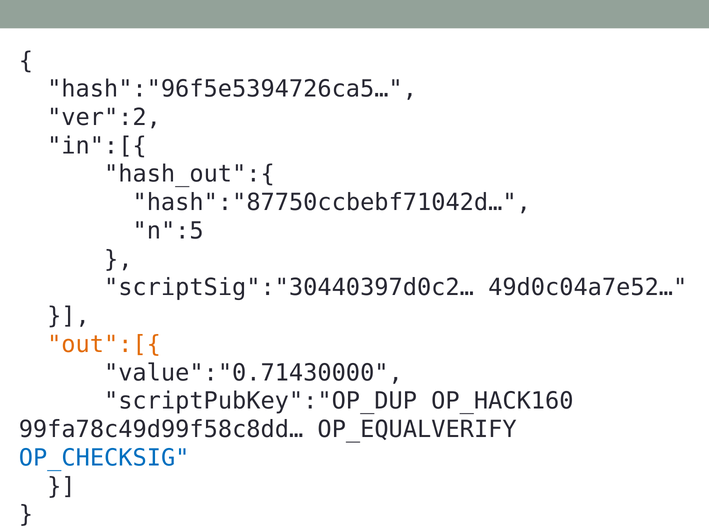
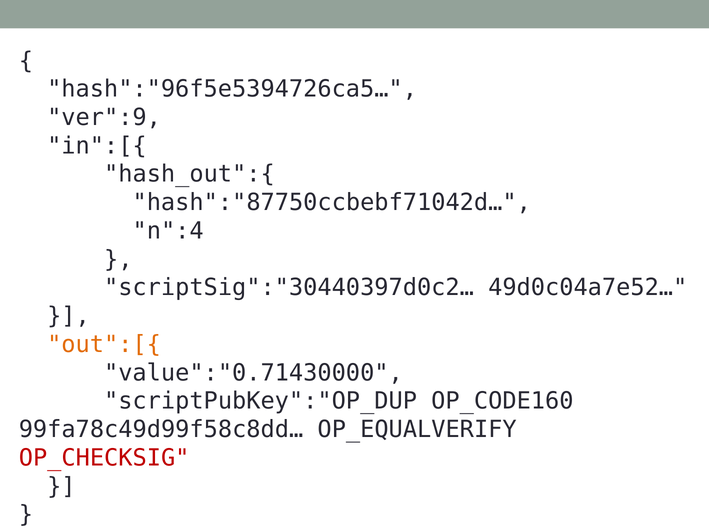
ver":2: ver":2 -> ver":9
n":5: n":5 -> n":4
OP_HACK160: OP_HACK160 -> OP_CODE160
OP_CHECKSIG colour: blue -> red
